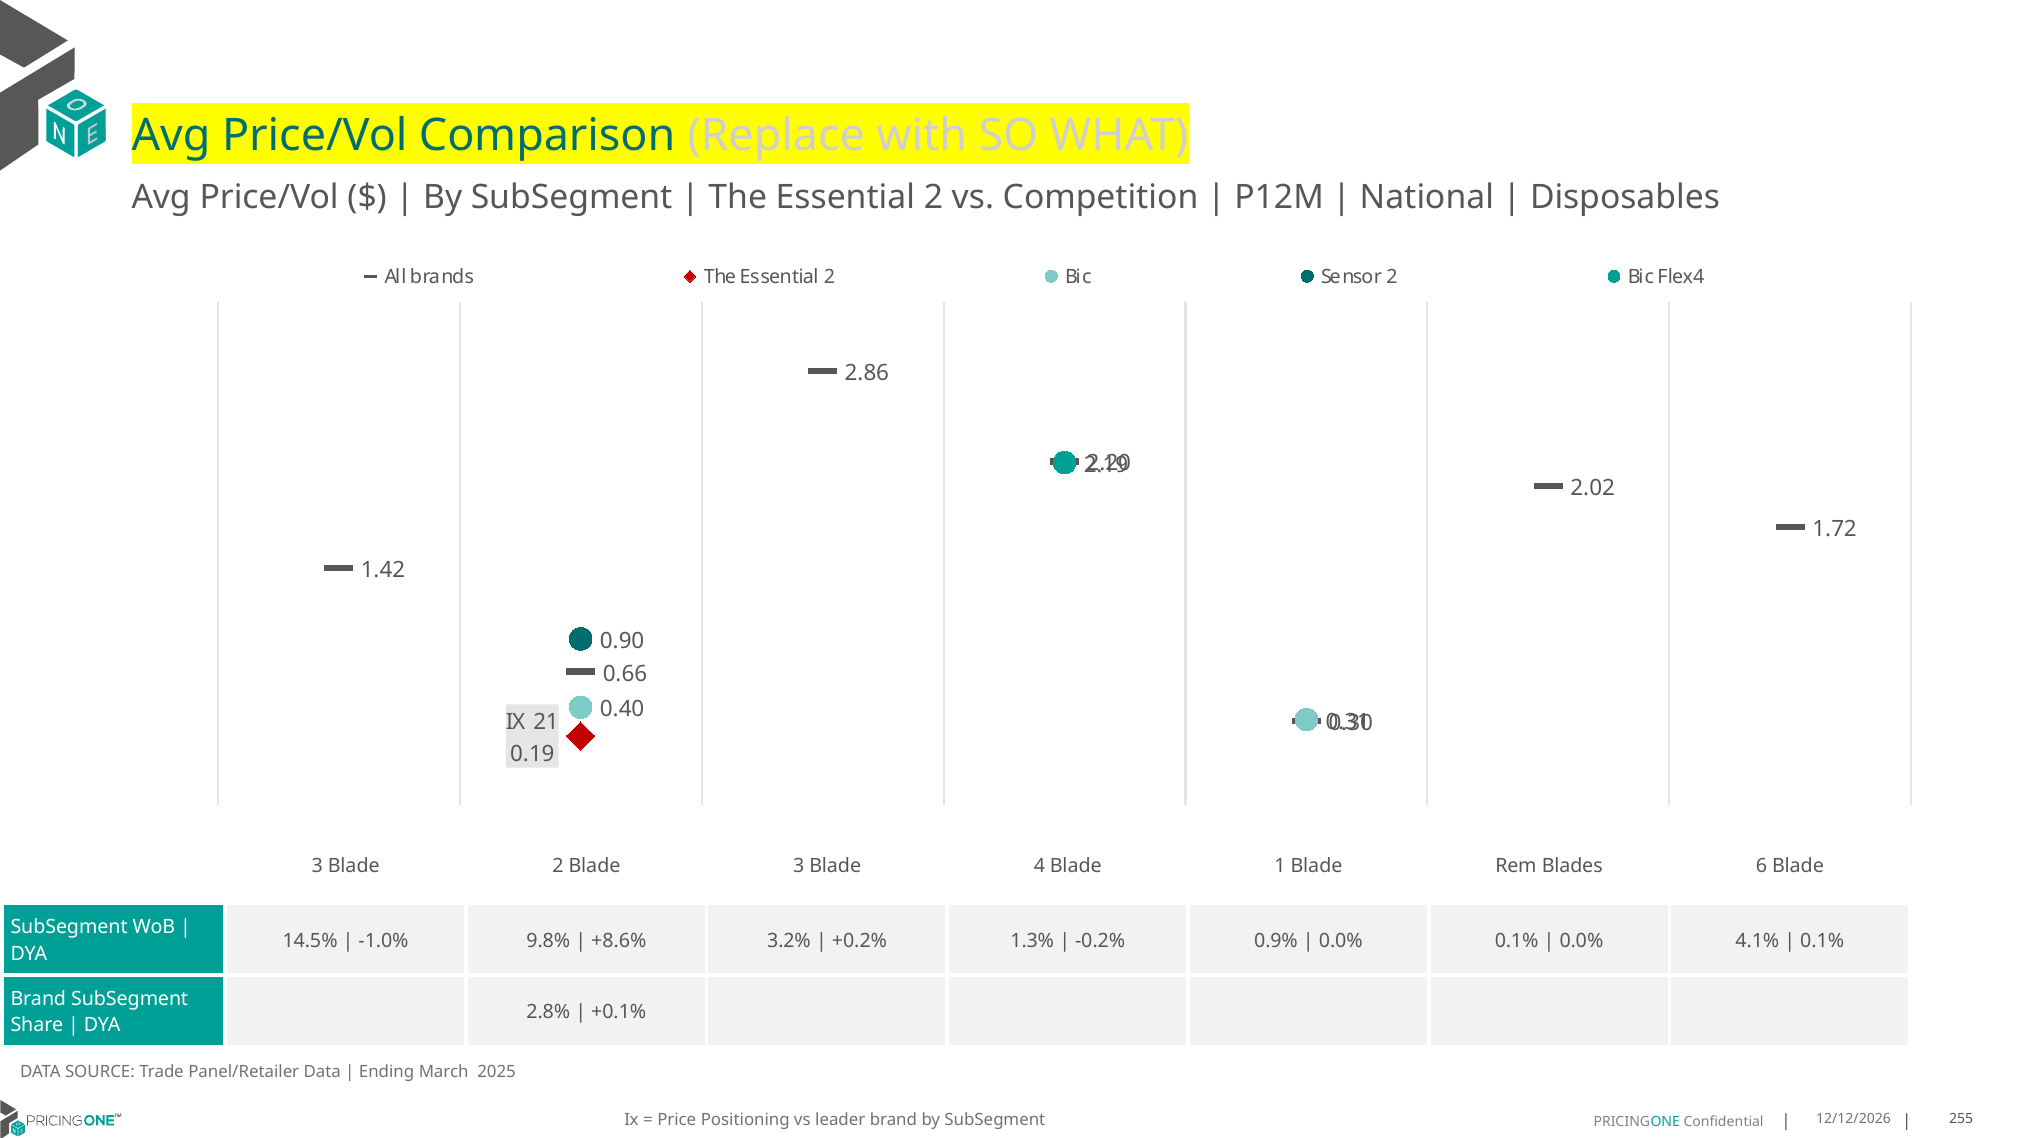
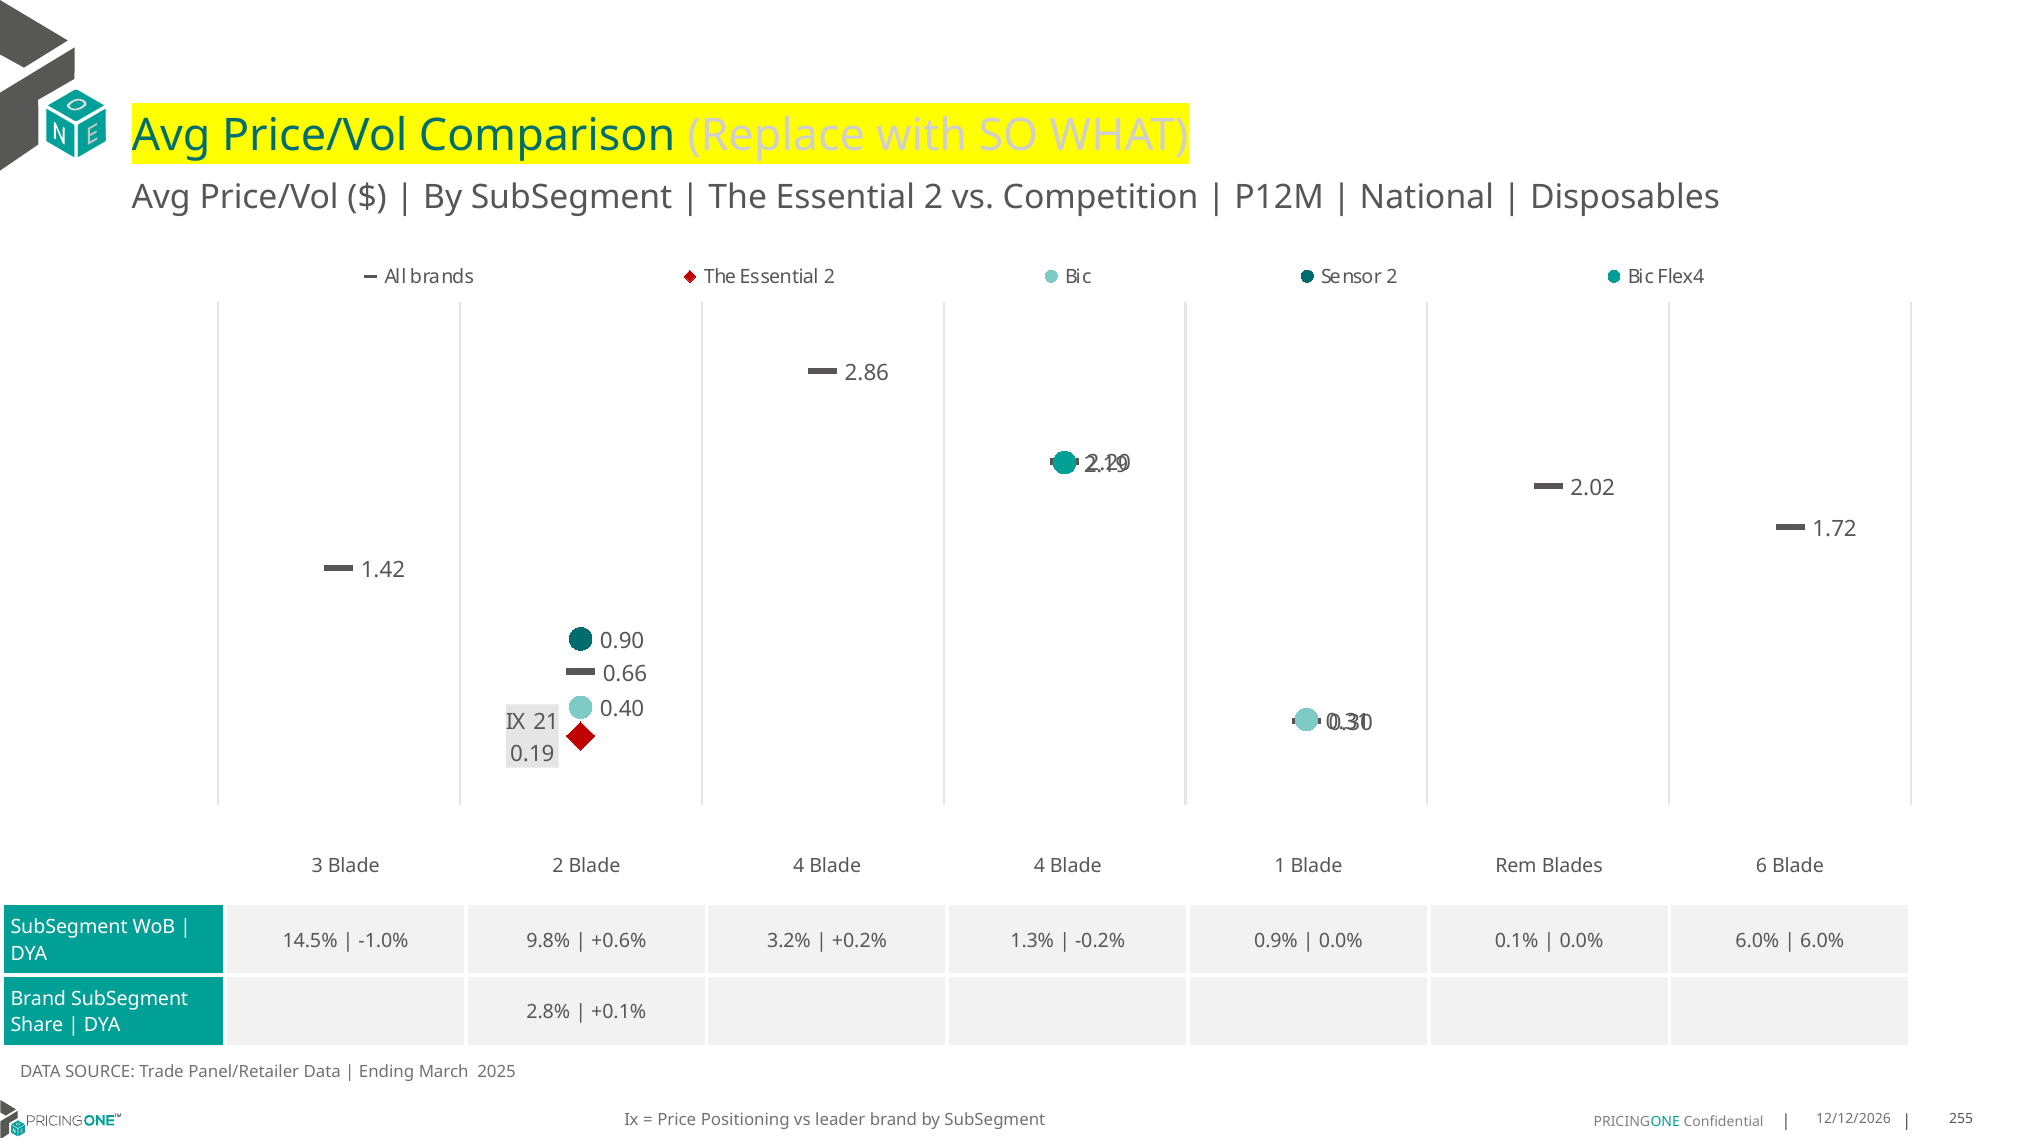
2 Blade 3: 3 -> 4
+8.6%: +8.6% -> +0.6%
0.0% 4.1%: 4.1% -> 6.0%
0.1% at (1822, 940): 0.1% -> 6.0%
